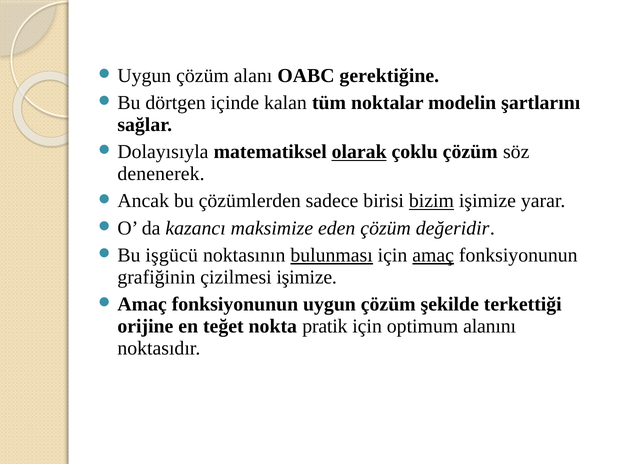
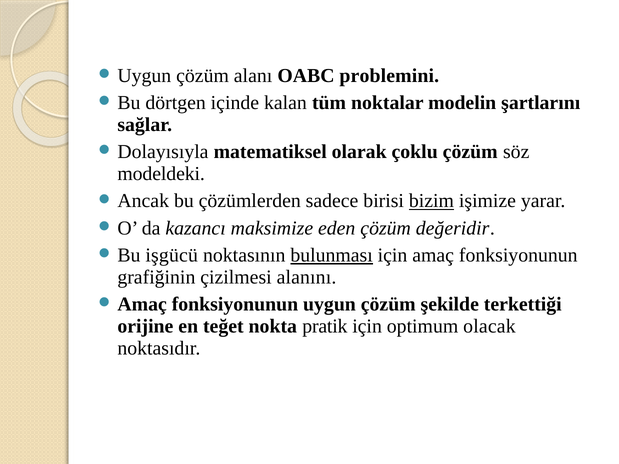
gerektiğine: gerektiğine -> problemini
olarak underline: present -> none
denenerek: denenerek -> modeldeki
amaç underline: present -> none
çizilmesi işimize: işimize -> alanını
alanını: alanını -> olacak
